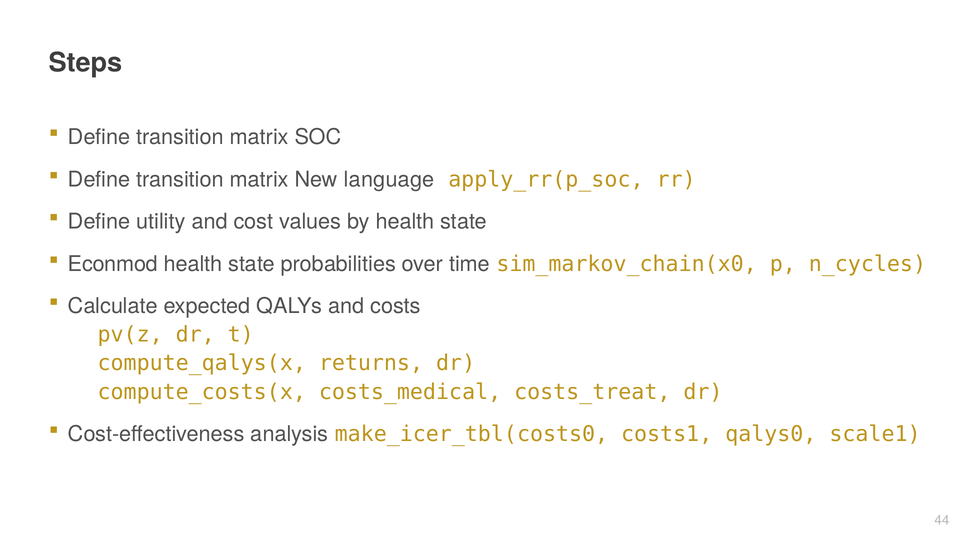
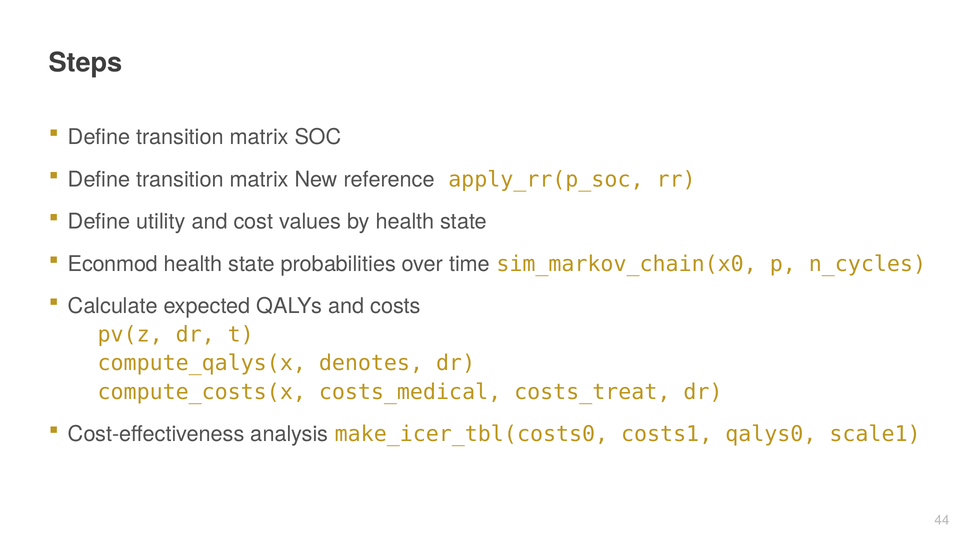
language: language -> reference
returns: returns -> denotes
